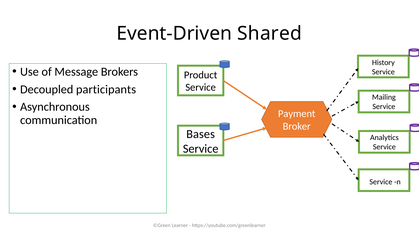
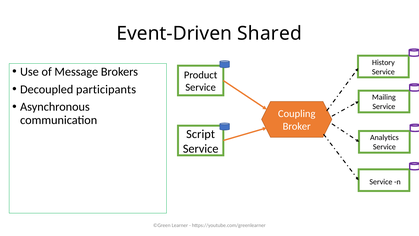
Payment: Payment -> Coupling
Bases: Bases -> Script
